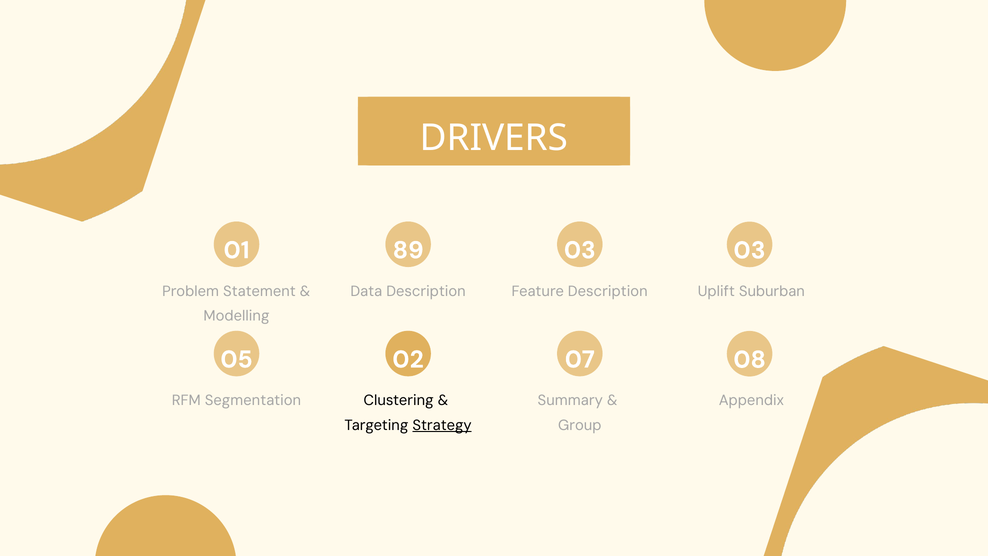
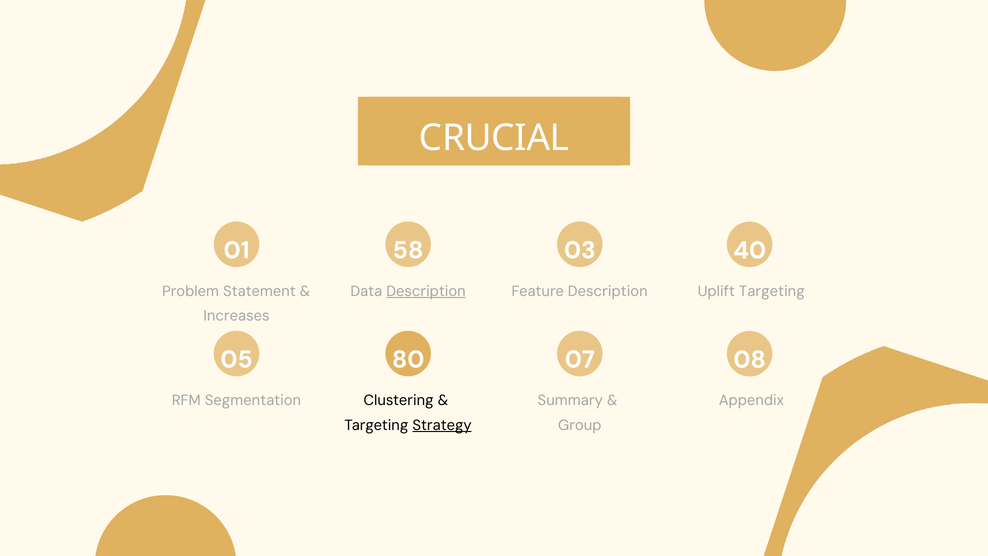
DRIVERS: DRIVERS -> CRUCIAL
89: 89 -> 58
03 03: 03 -> 40
Description at (426, 291) underline: none -> present
Uplift Suburban: Suburban -> Targeting
Modelling: Modelling -> Increases
02: 02 -> 80
